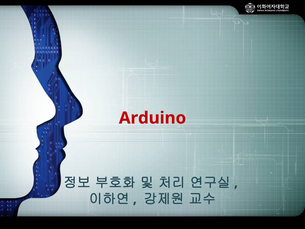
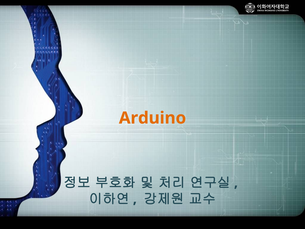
Arduino colour: red -> orange
